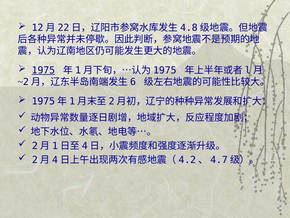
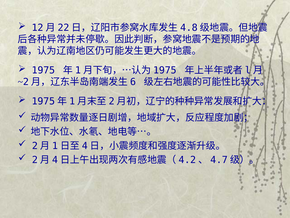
1975 underline: present -> none
